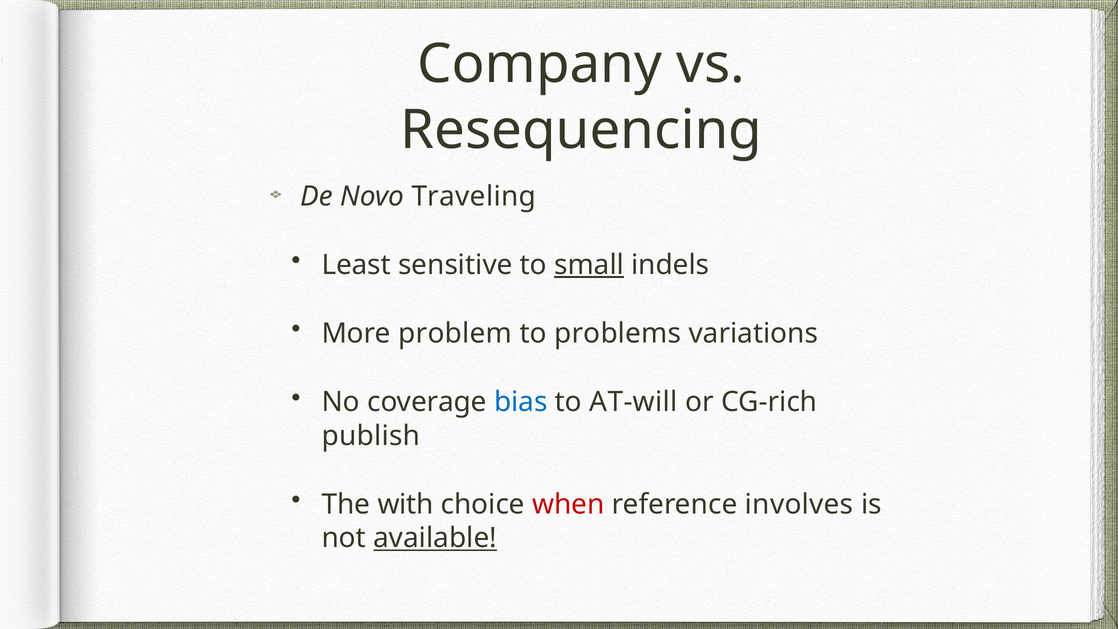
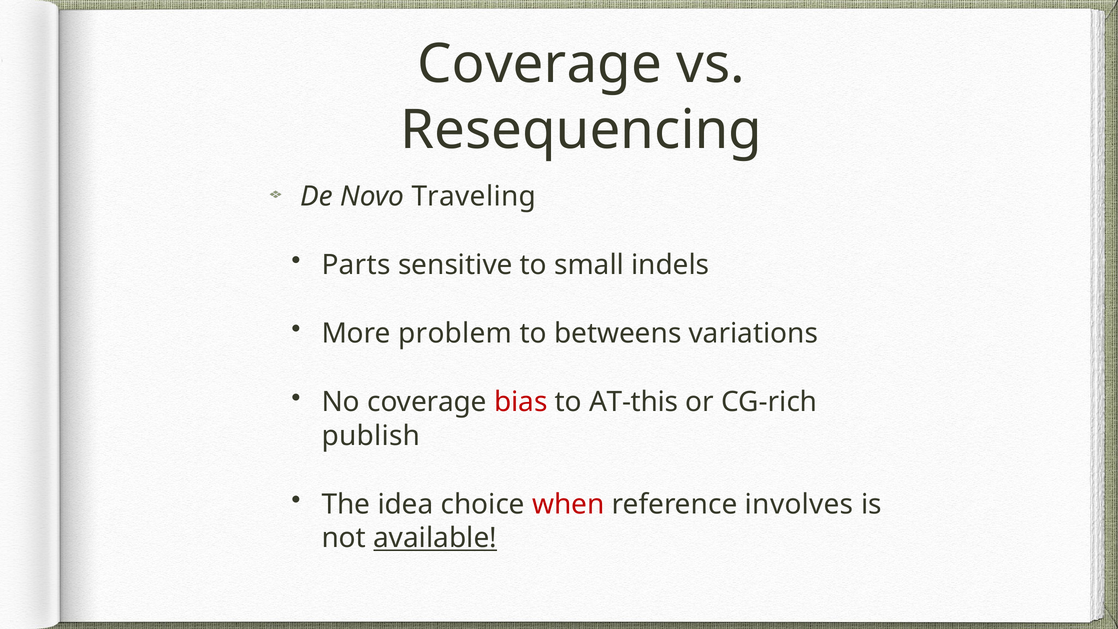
Company at (540, 64): Company -> Coverage
Least: Least -> Parts
small underline: present -> none
problems: problems -> betweens
bias colour: blue -> red
AT-will: AT-will -> AT-this
with: with -> idea
